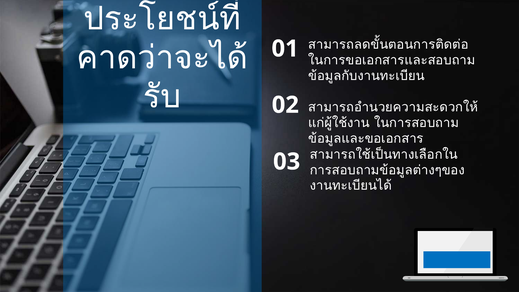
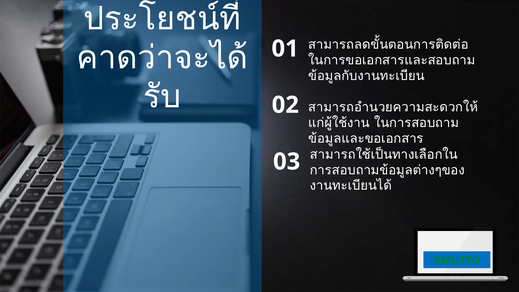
RMUTTO colour: blue -> green
